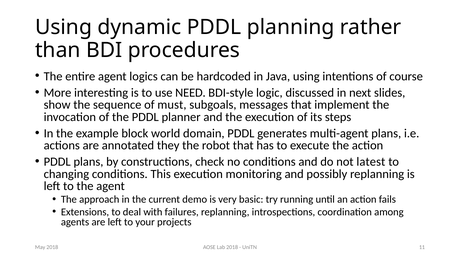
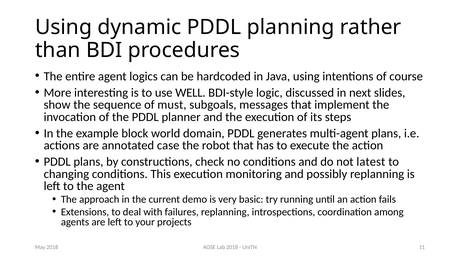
NEED: NEED -> WELL
they: they -> case
